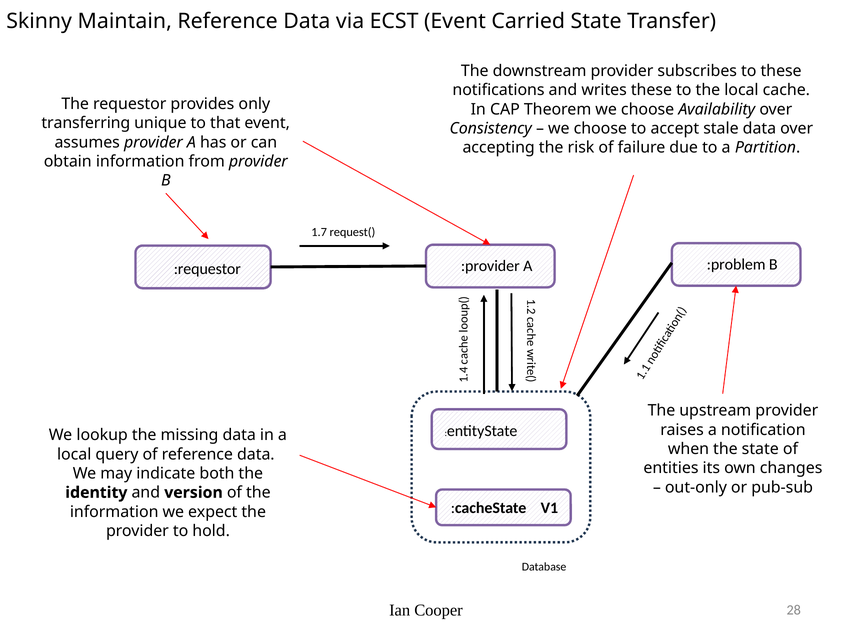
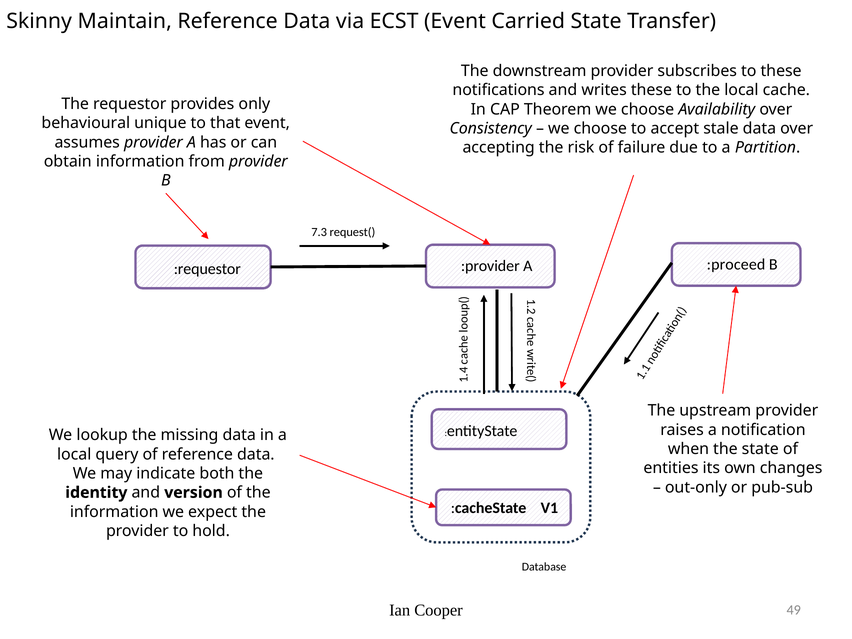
transferring: transferring -> behavioural
1.7: 1.7 -> 7.3
:problem: :problem -> :proceed
28: 28 -> 49
